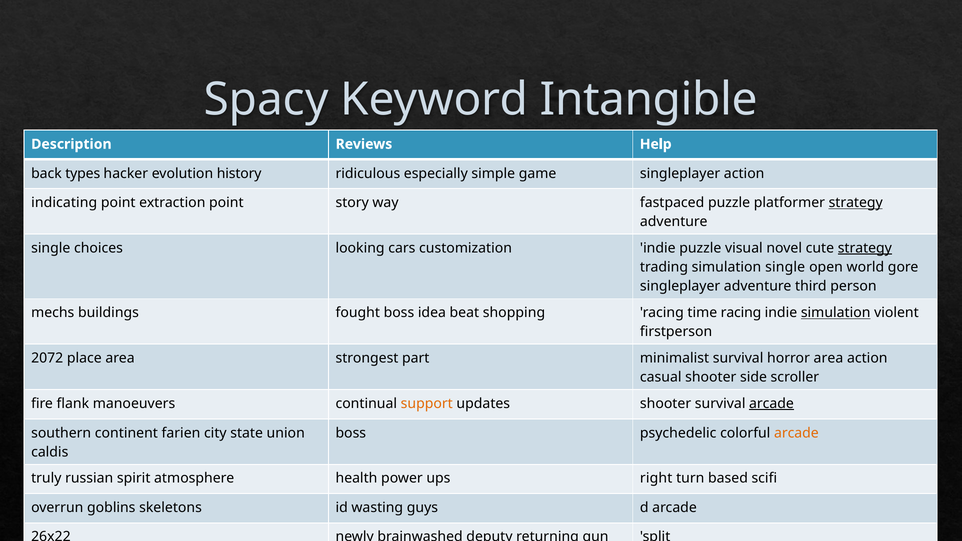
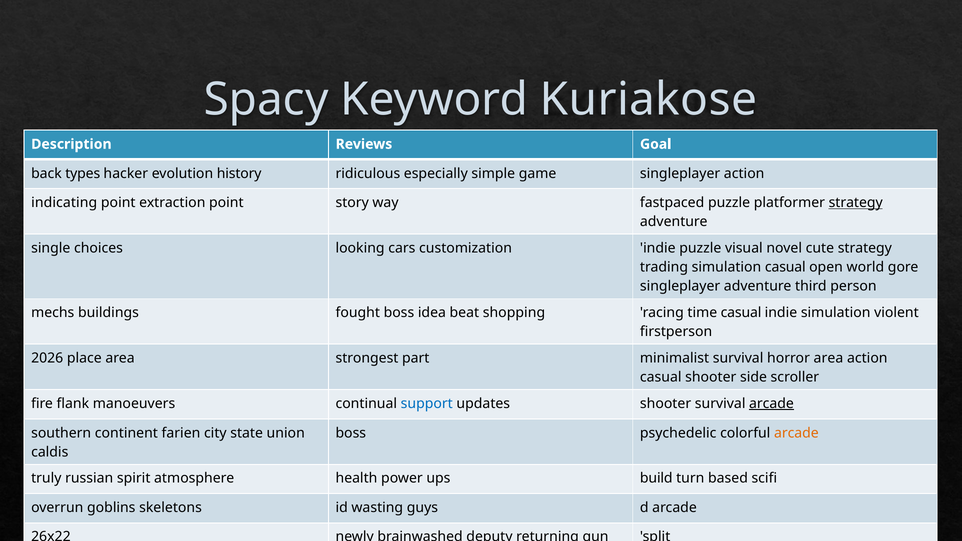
Intangible: Intangible -> Kuriakose
Help: Help -> Goal
strategy at (865, 248) underline: present -> none
simulation single: single -> casual
time racing: racing -> casual
simulation at (836, 313) underline: present -> none
2072: 2072 -> 2026
support colour: orange -> blue
right: right -> build
